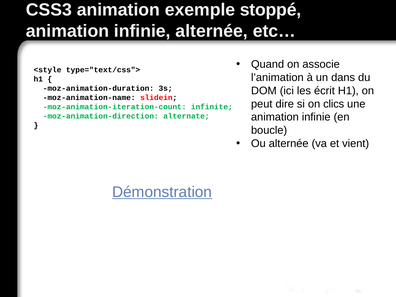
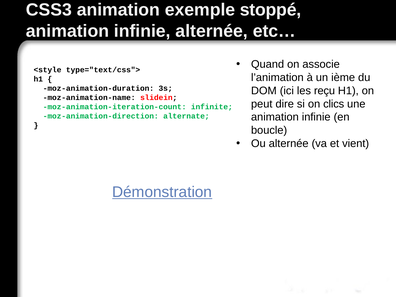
dans: dans -> ième
écrit: écrit -> reçu
